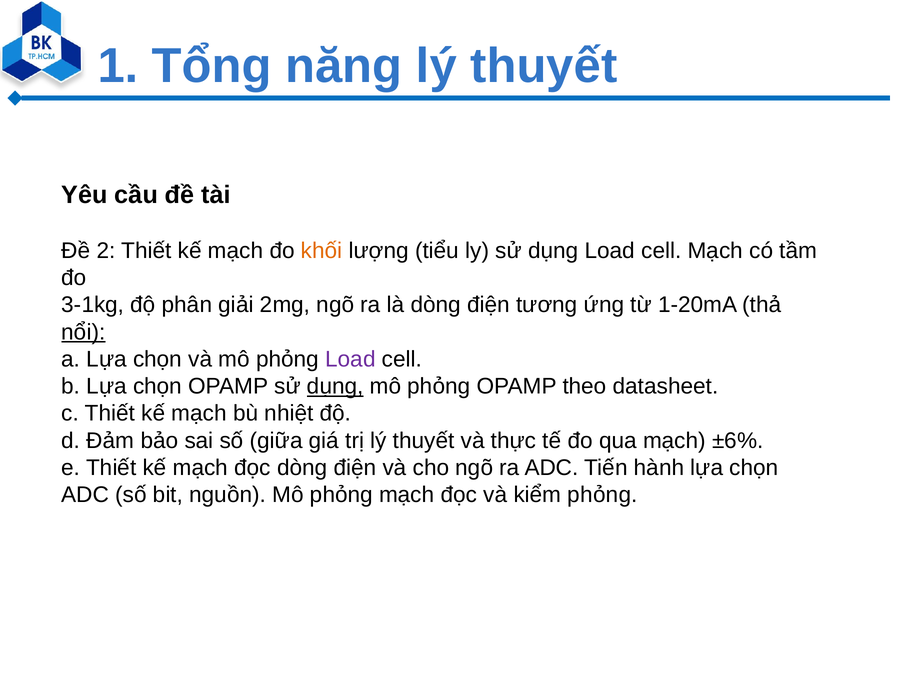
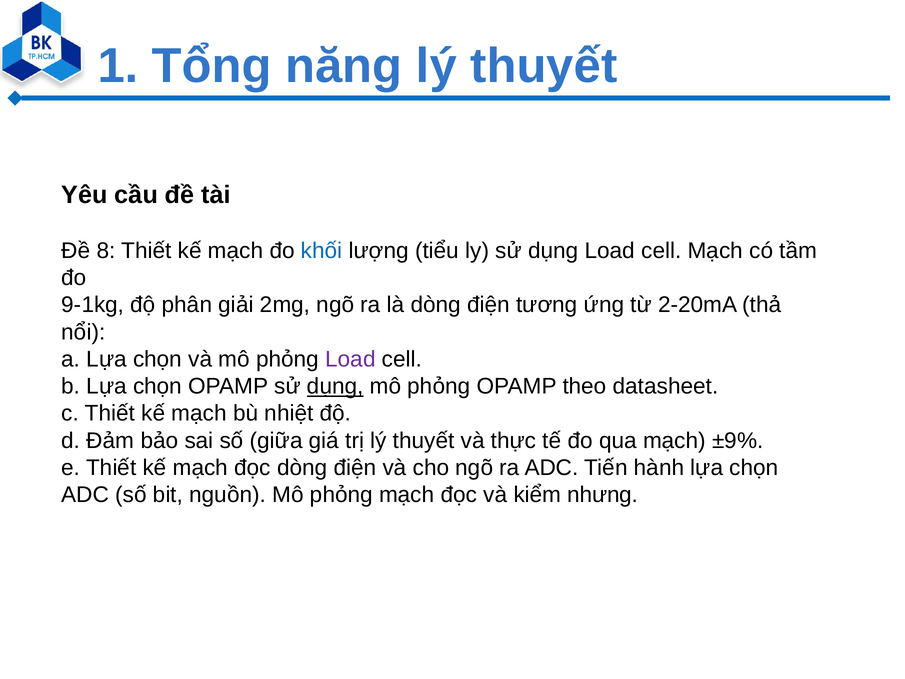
2: 2 -> 8
khối colour: orange -> blue
3-1kg: 3-1kg -> 9-1kg
1-20mA: 1-20mA -> 2-20mA
nổi underline: present -> none
±6%: ±6% -> ±9%
kiểm phỏng: phỏng -> nhưng
